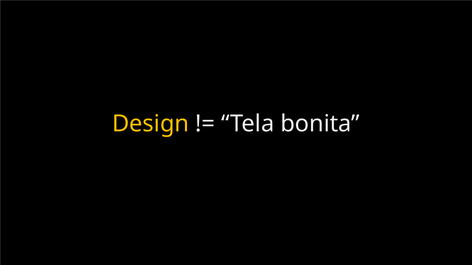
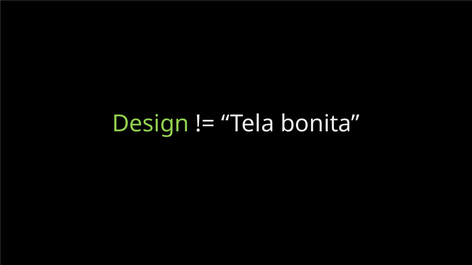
Design colour: yellow -> light green
